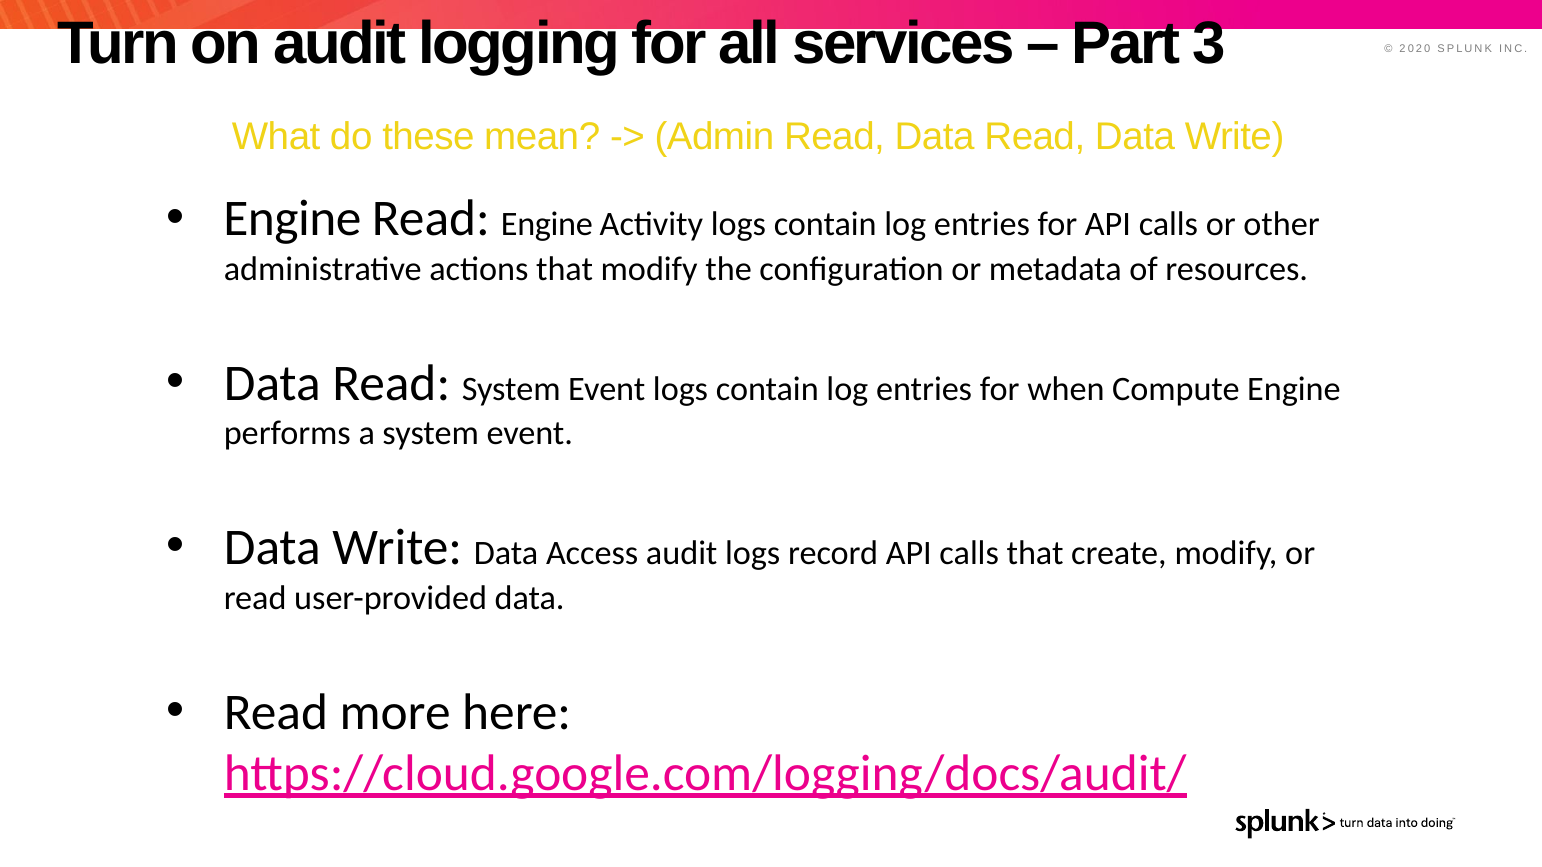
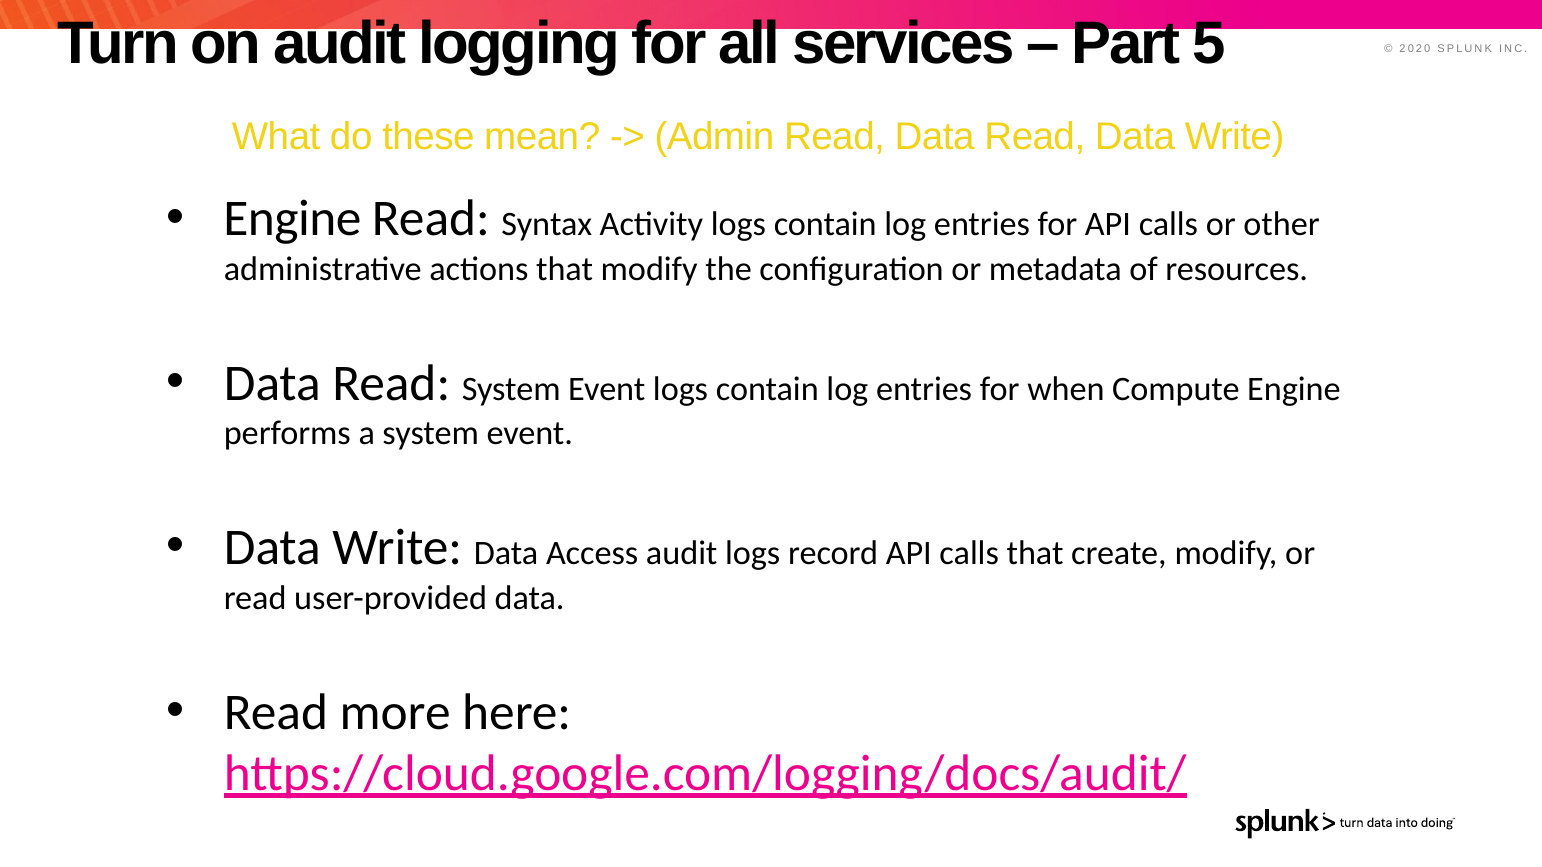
3: 3 -> 5
Read Engine: Engine -> Syntax
